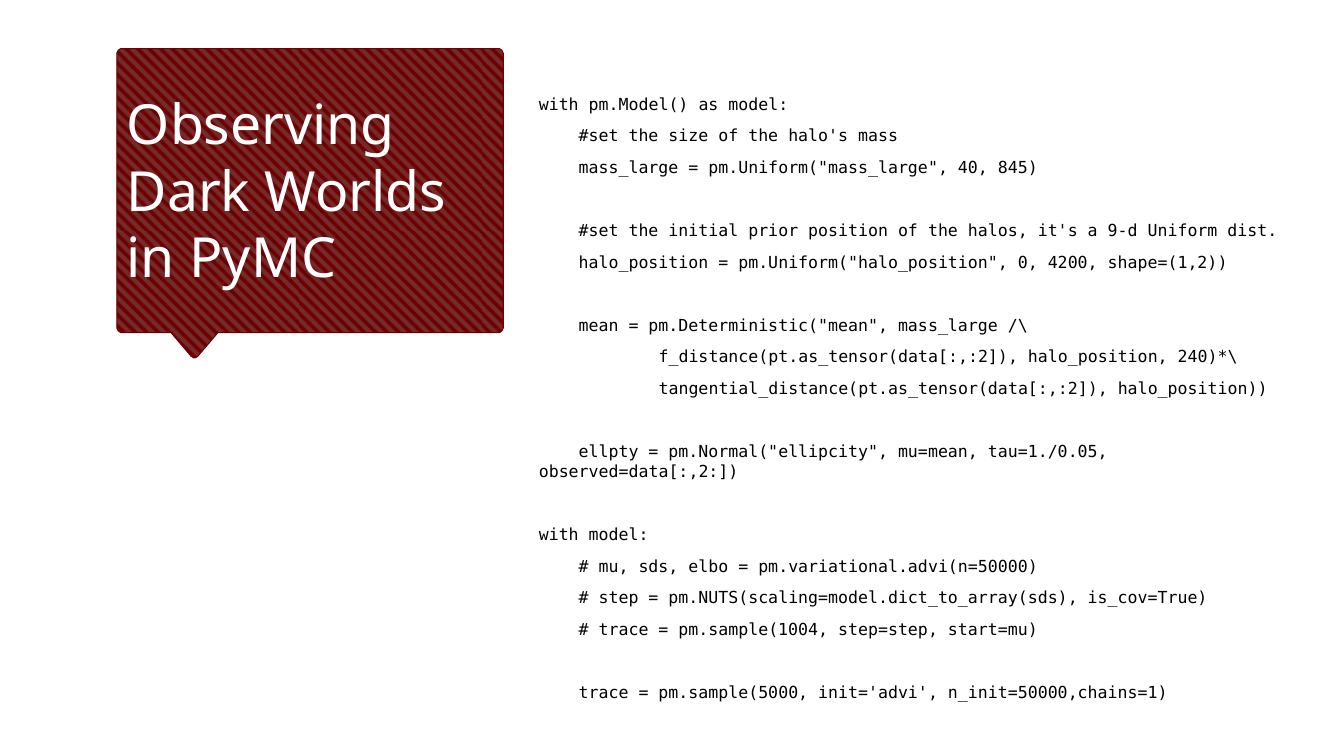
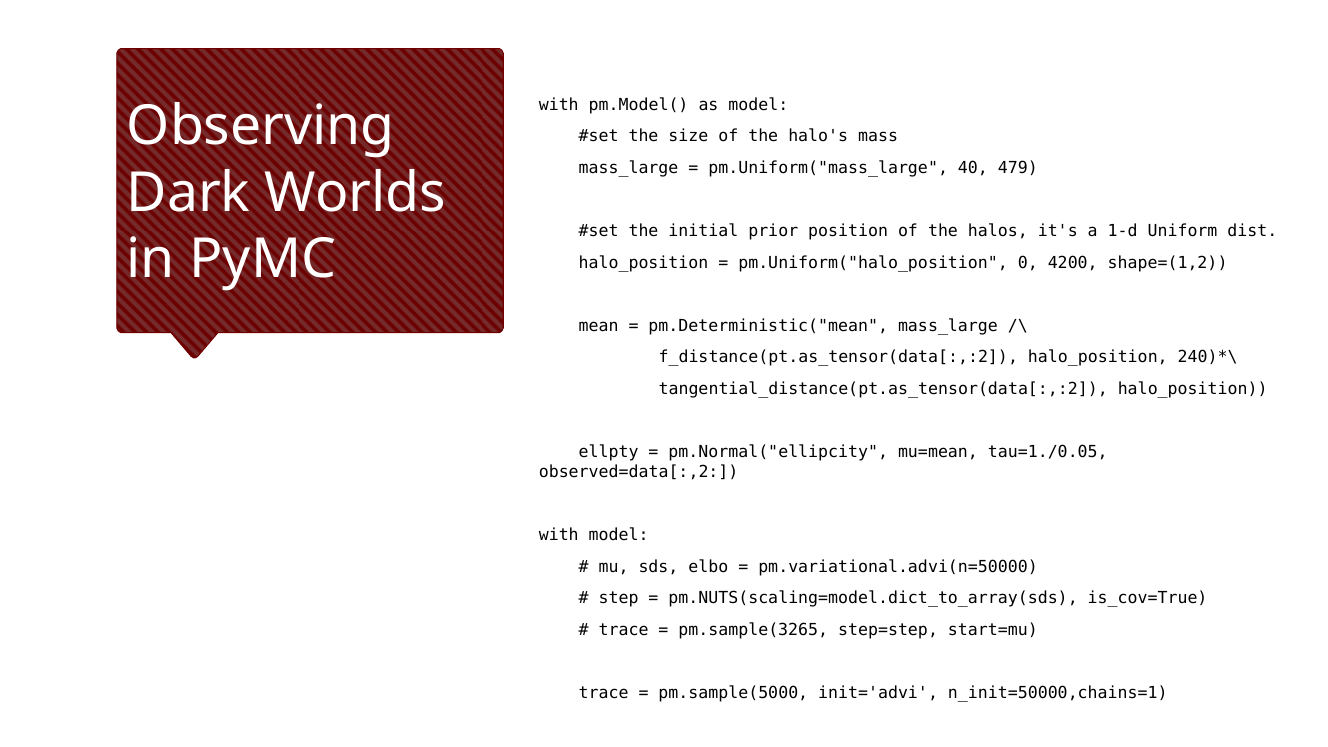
845: 845 -> 479
9-d: 9-d -> 1-d
pm.sample(1004: pm.sample(1004 -> pm.sample(3265
